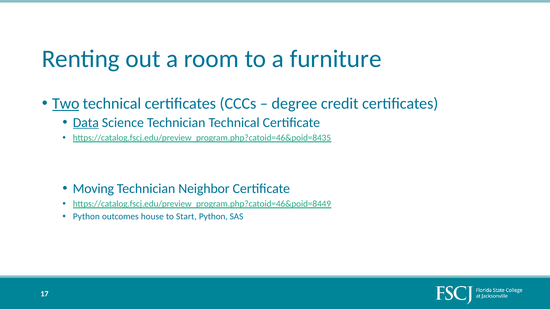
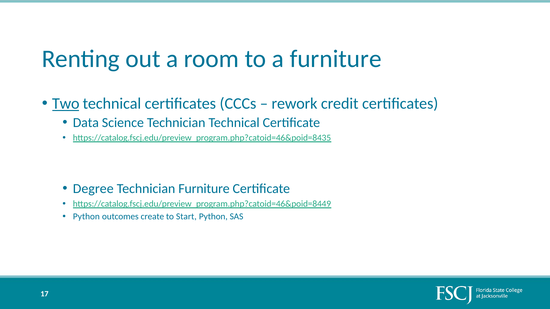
degree: degree -> rework
Data underline: present -> none
Moving: Moving -> Degree
Technician Neighbor: Neighbor -> Furniture
house: house -> create
